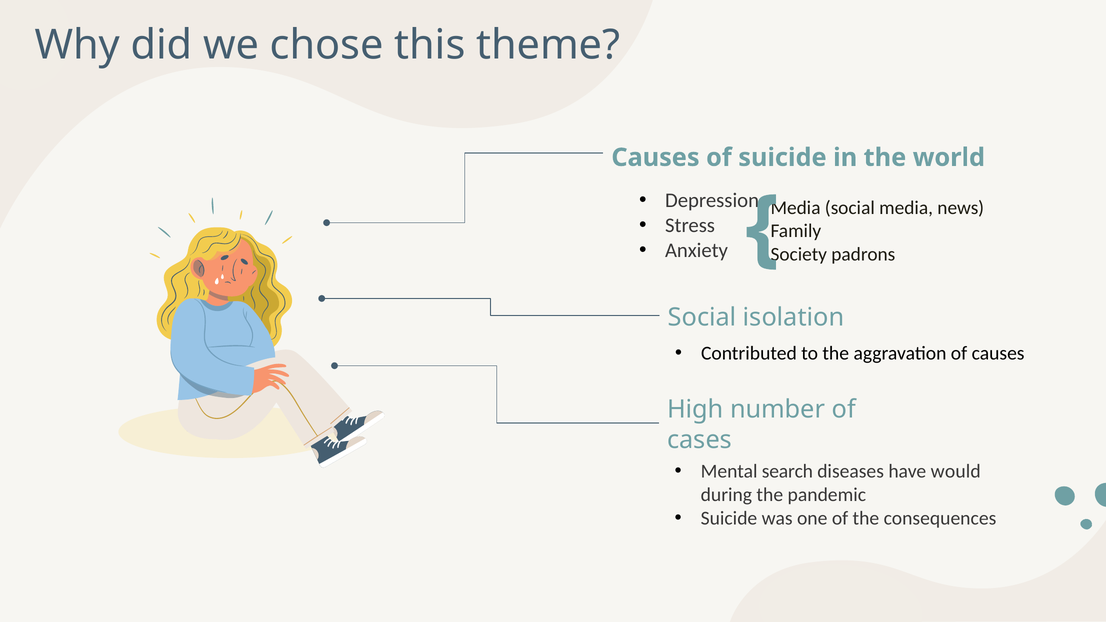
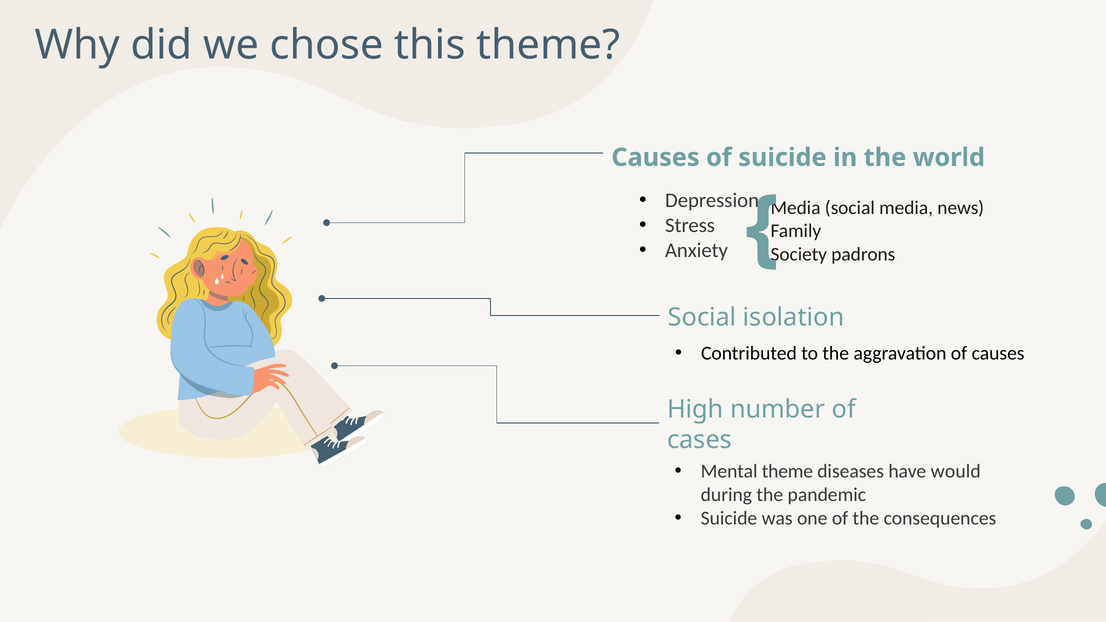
Mental search: search -> theme
